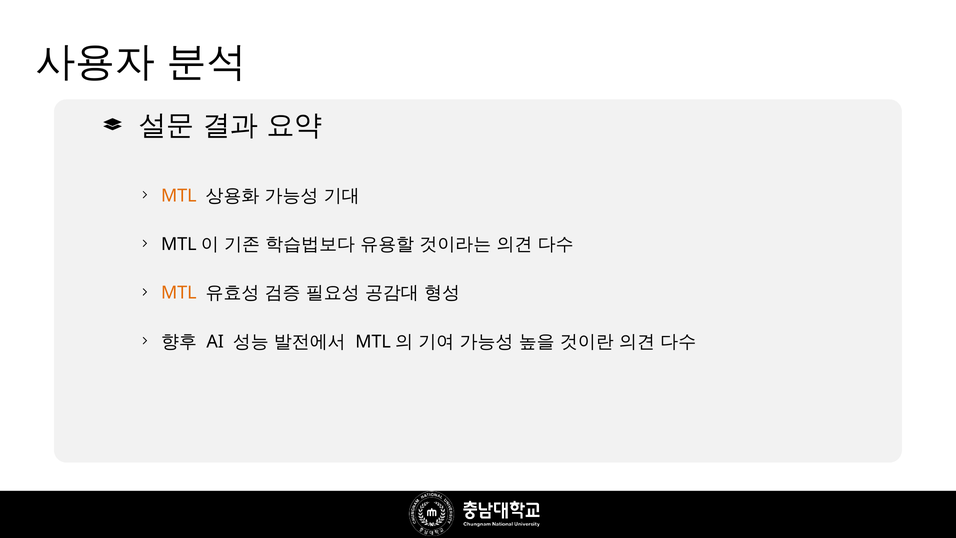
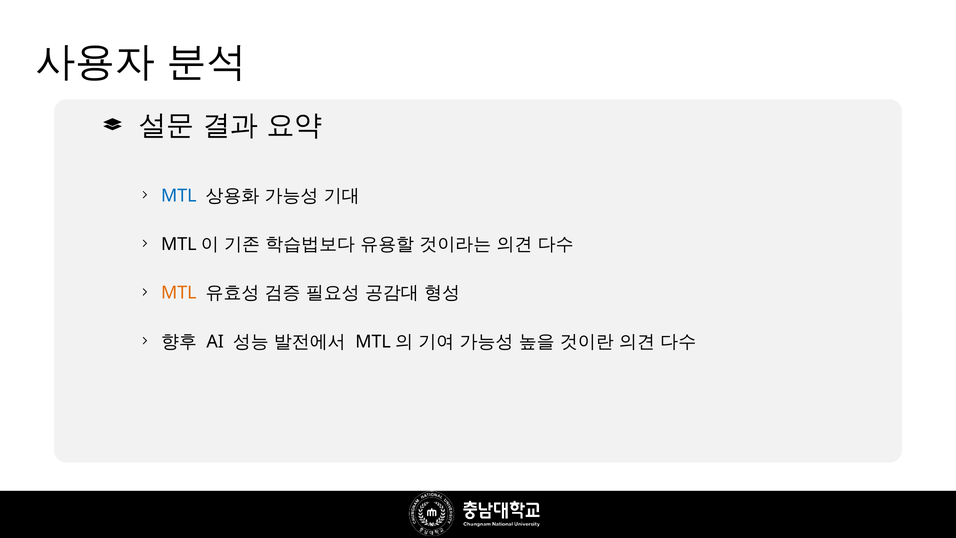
MTL at (179, 196) colour: orange -> blue
